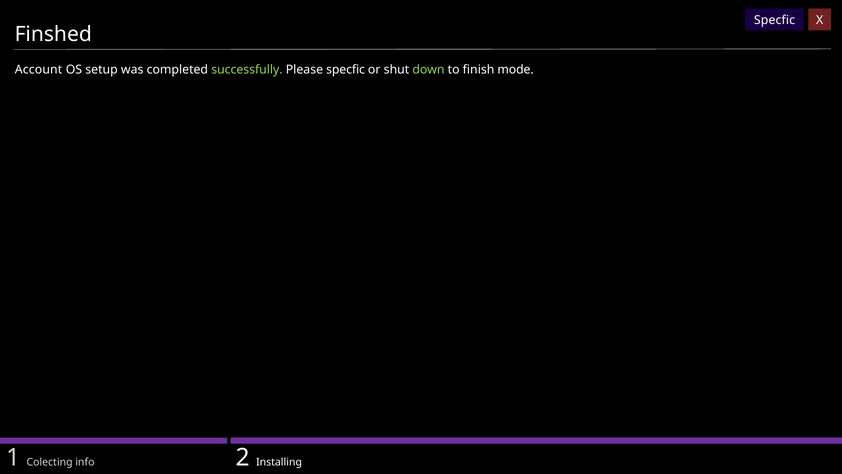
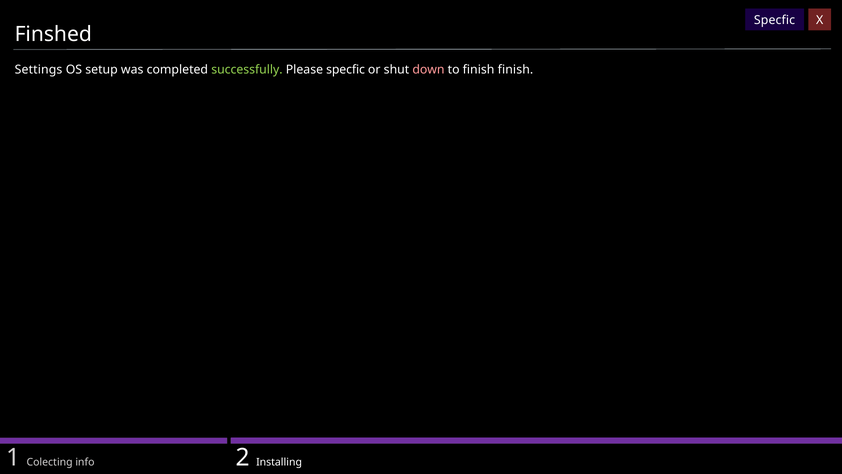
Account: Account -> Settings
down colour: light green -> pink
finish mode: mode -> finish
